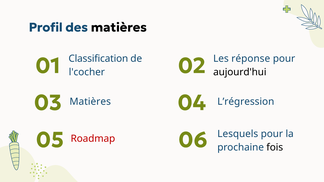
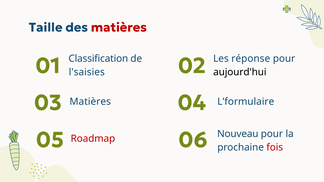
Profil: Profil -> Taille
matières at (119, 27) colour: black -> red
l'cocher: l'cocher -> l'saisies
L’régression: L’régression -> L’formulaire
Lesquels: Lesquels -> Nouveau
fois colour: black -> red
